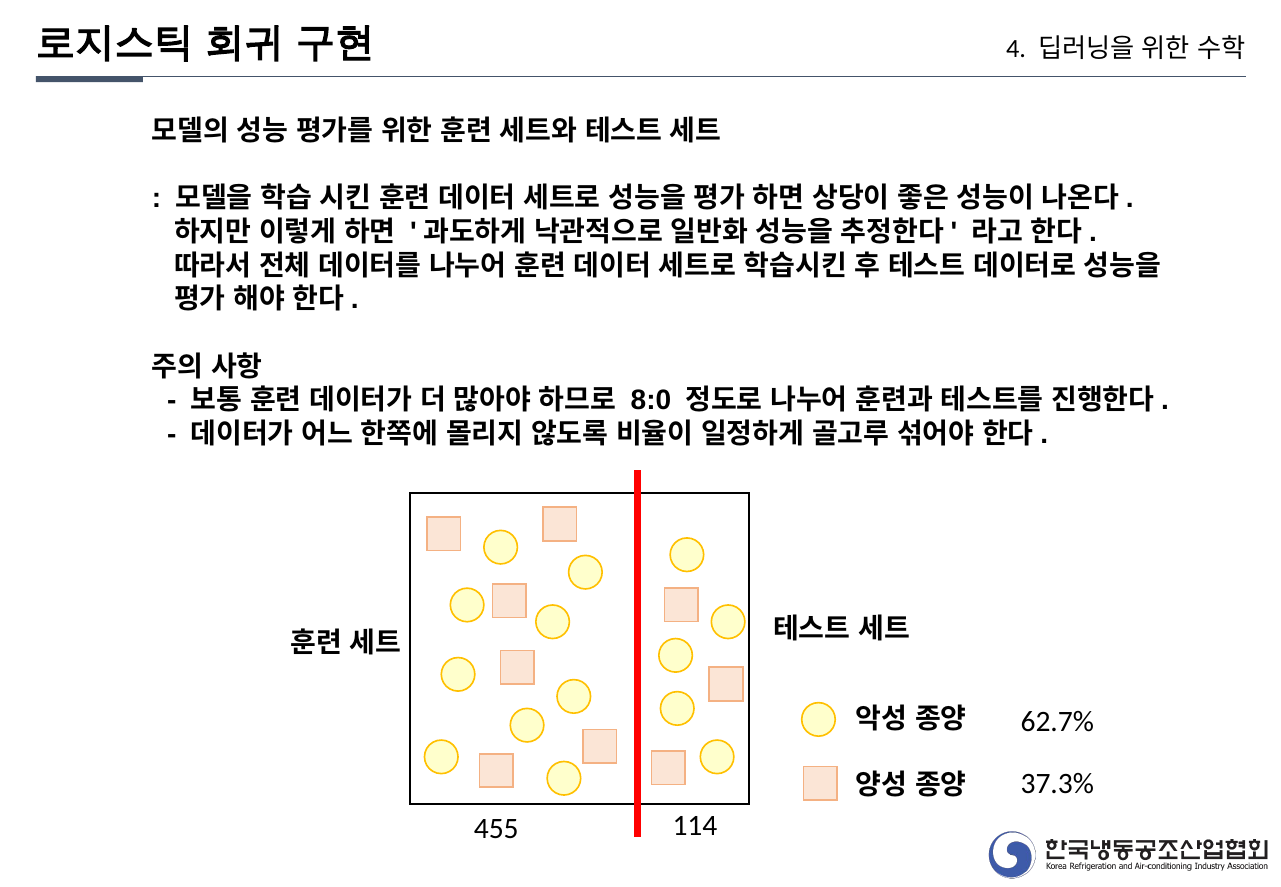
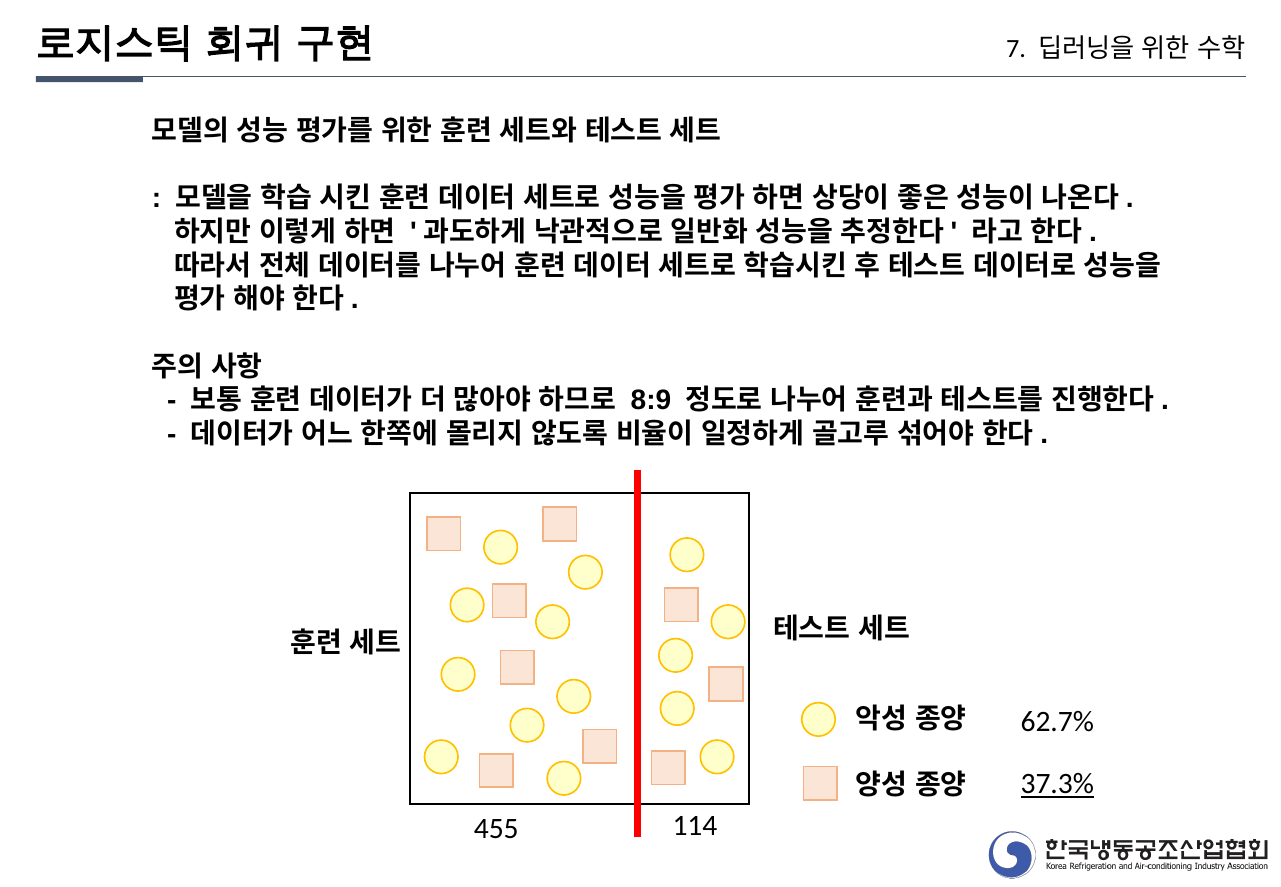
4: 4 -> 7
8:0: 8:0 -> 8:9
37.3% underline: none -> present
